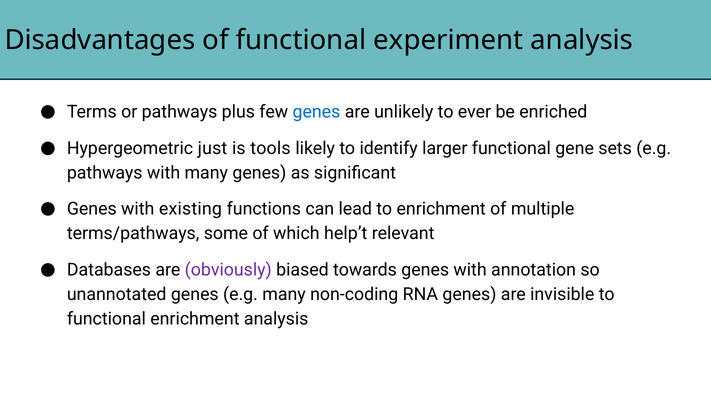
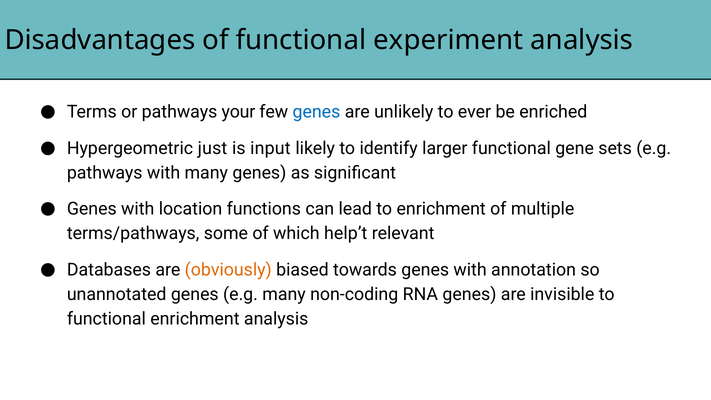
plus: plus -> your
tools: tools -> input
existing: existing -> location
obviously colour: purple -> orange
